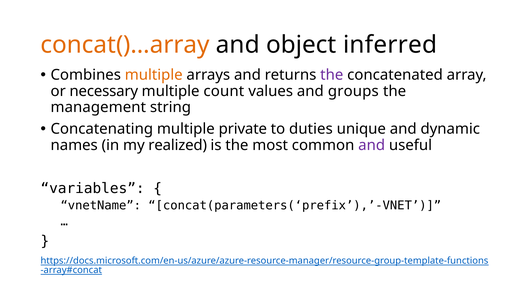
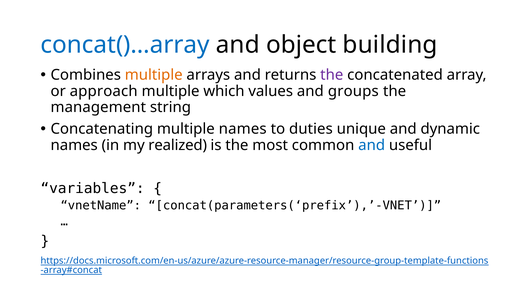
concat()…array colour: orange -> blue
inferred: inferred -> building
necessary: necessary -> approach
count: count -> which
multiple private: private -> names
and at (372, 145) colour: purple -> blue
